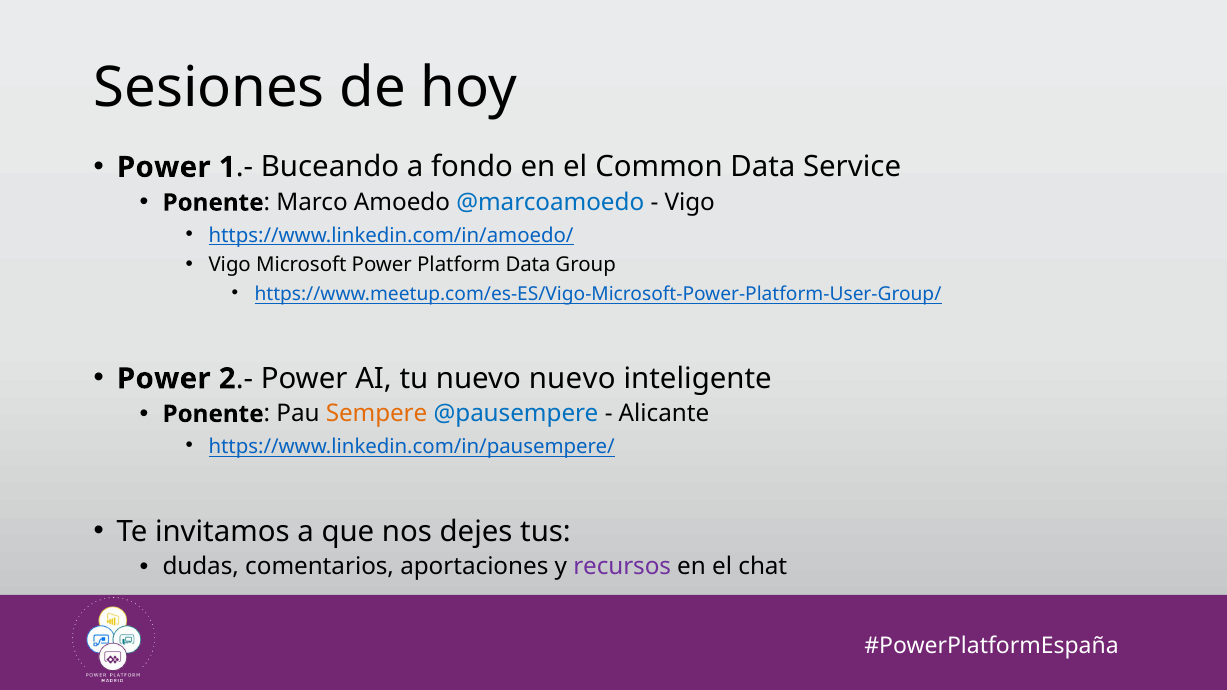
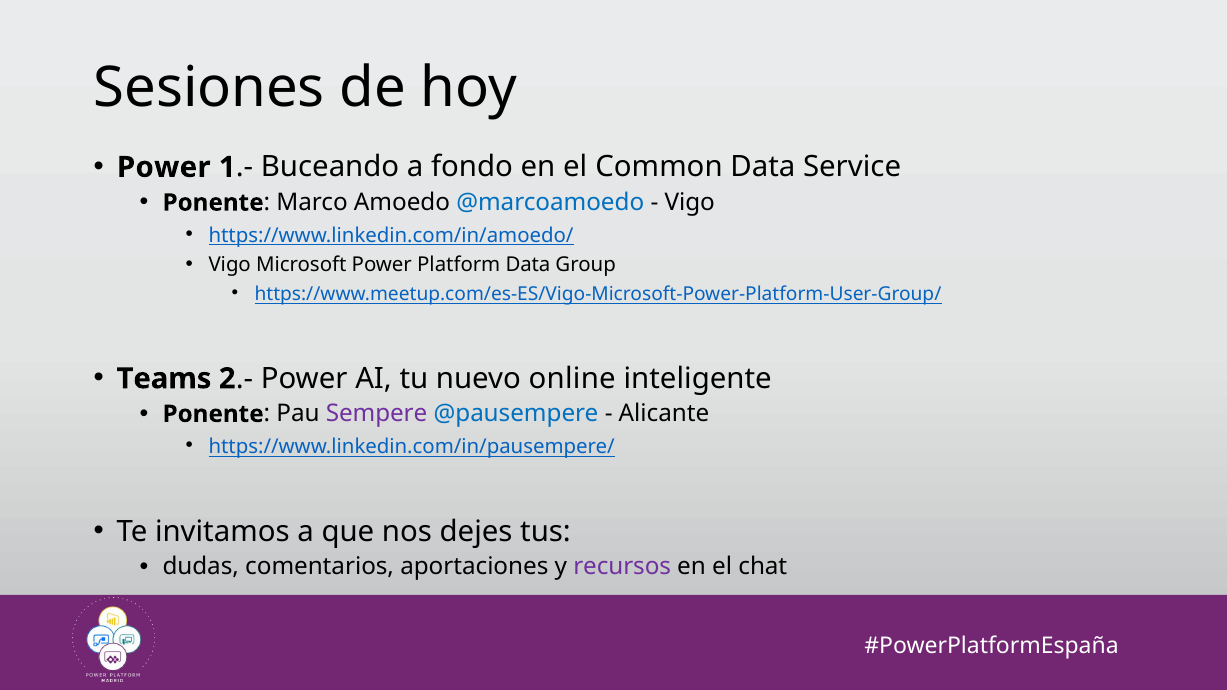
Power at (164, 379): Power -> Teams
nuevo nuevo: nuevo -> online
Sempere colour: orange -> purple
